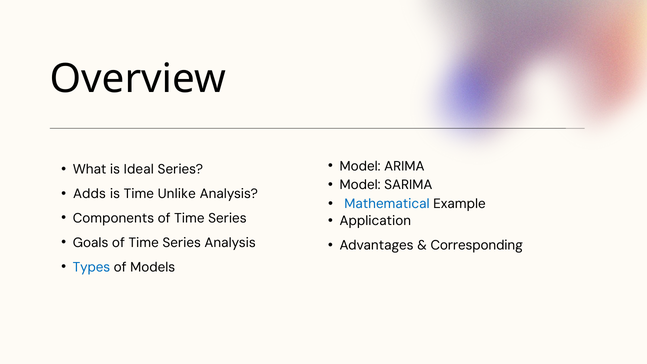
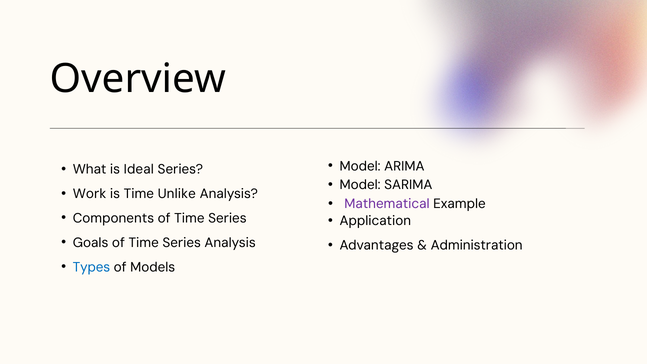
Adds: Adds -> Work
Mathematical colour: blue -> purple
Corresponding: Corresponding -> Administration
